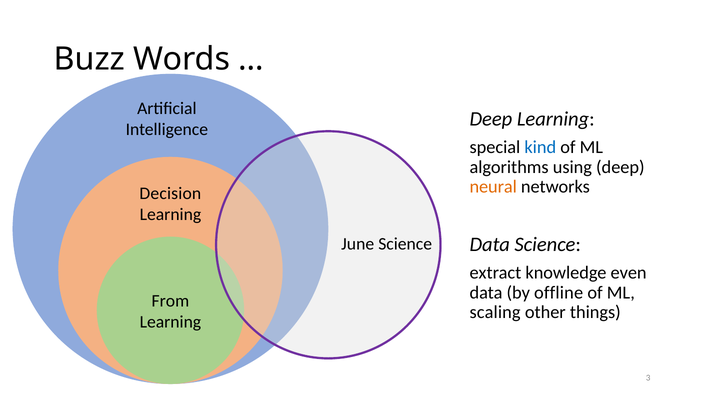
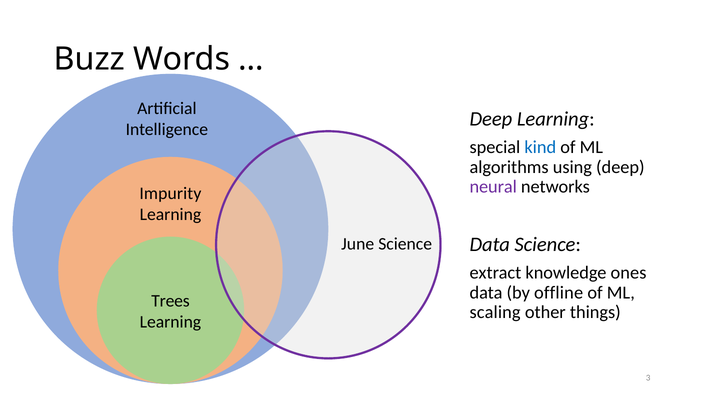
neural colour: orange -> purple
Decision: Decision -> Impurity
even: even -> ones
From: From -> Trees
